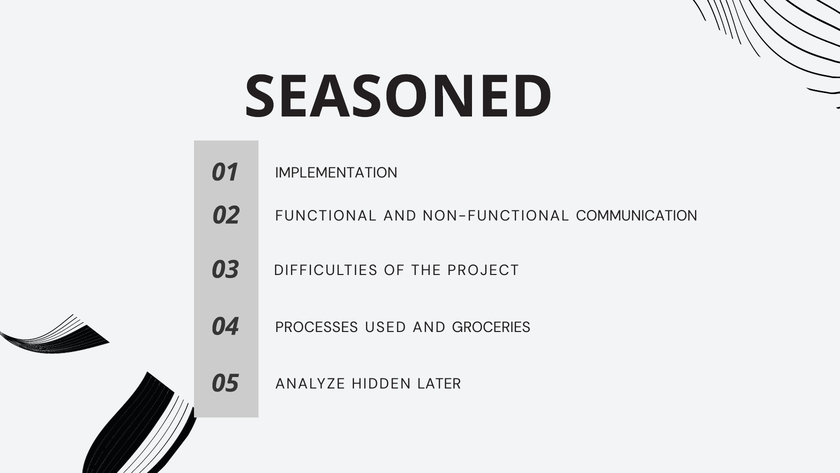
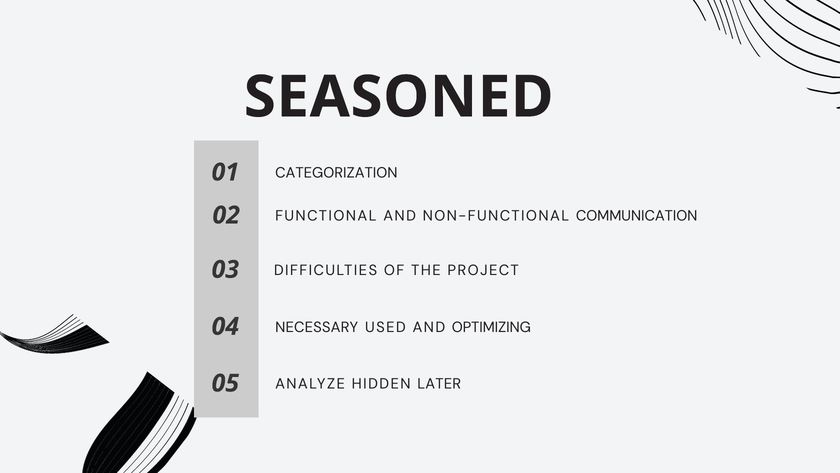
IMPLEMENTATION: IMPLEMENTATION -> CATEGORIZATION
PROCESSES: PROCESSES -> NECESSARY
GROCERIES: GROCERIES -> OPTIMIZING
